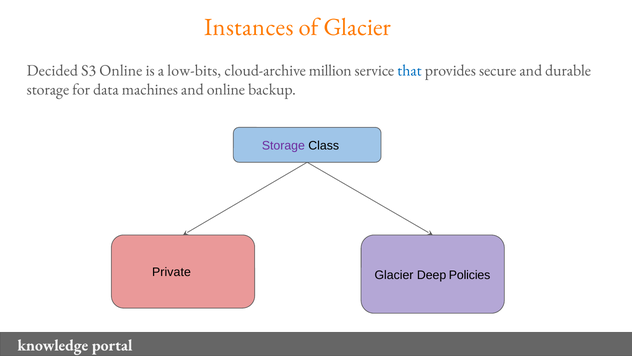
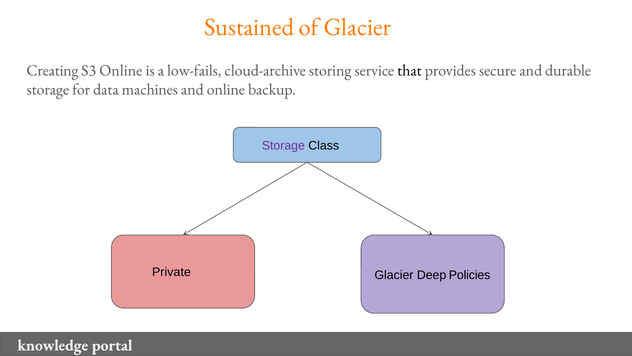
Instances: Instances -> Sustained
Decided: Decided -> Creating
low-bits: low-bits -> low-fails
million: million -> storing
that colour: blue -> black
